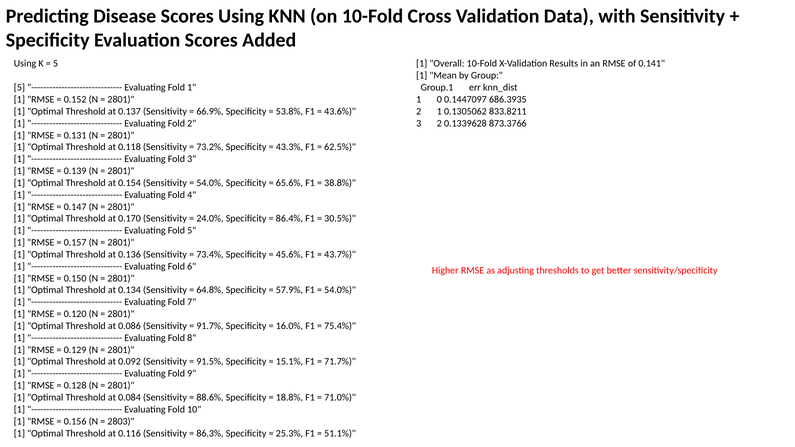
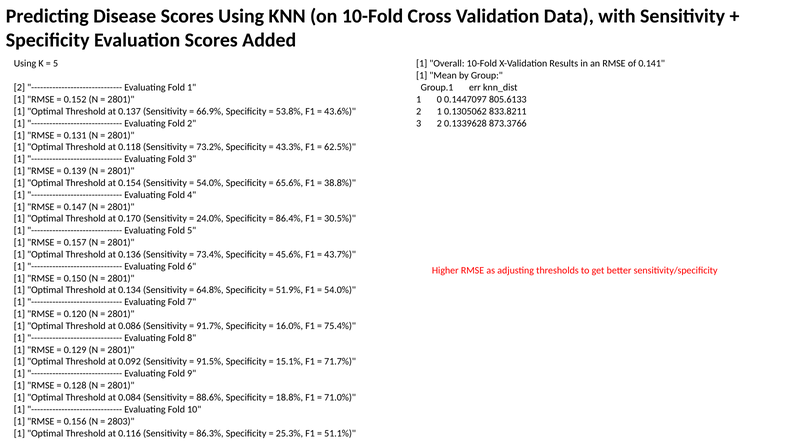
5 at (19, 88): 5 -> 2
686.3935: 686.3935 -> 805.6133
57.9%: 57.9% -> 51.9%
